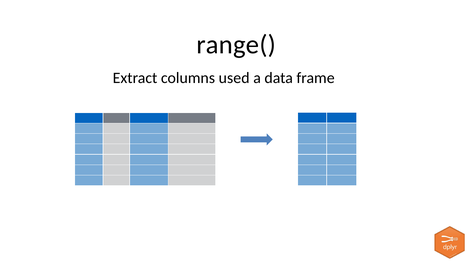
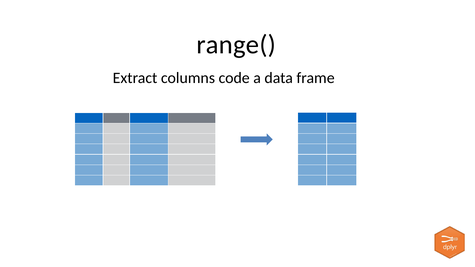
used: used -> code
